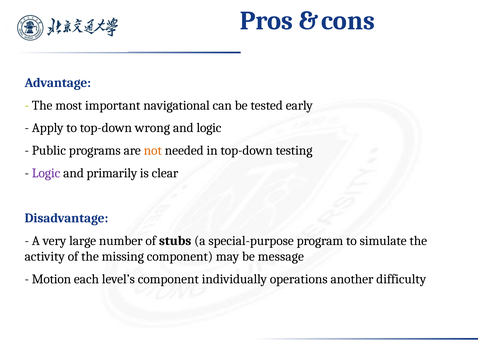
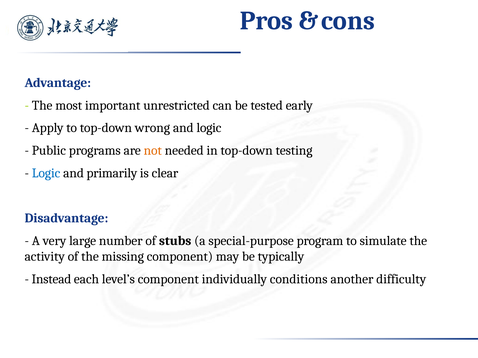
navigational: navigational -> unrestricted
Logic at (46, 173) colour: purple -> blue
message: message -> typically
Motion: Motion -> Instead
operations: operations -> conditions
